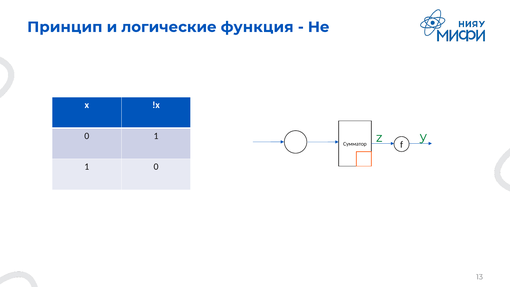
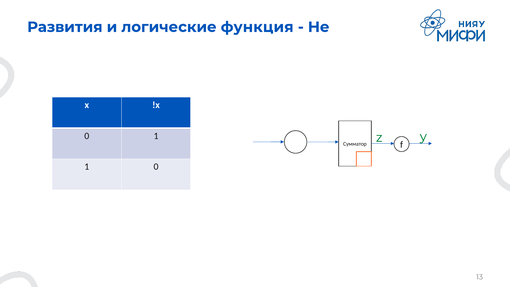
Принцип: Принцип -> Развития
